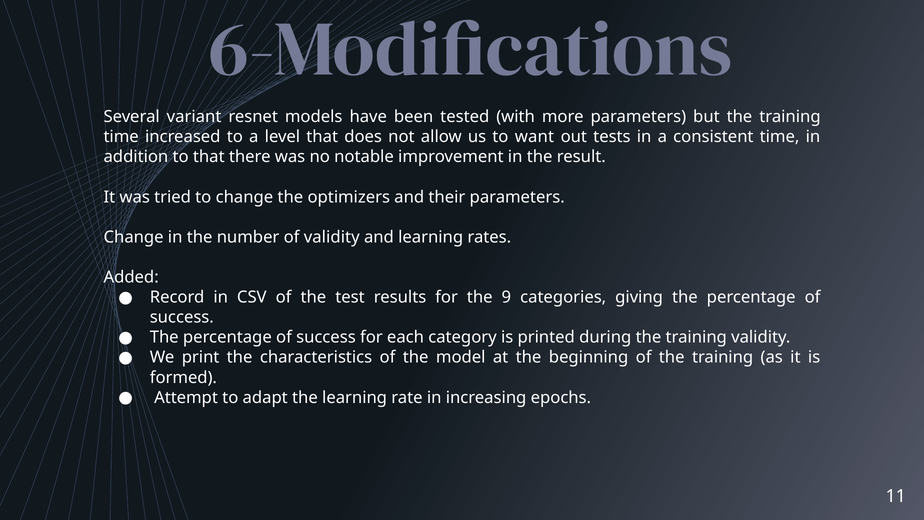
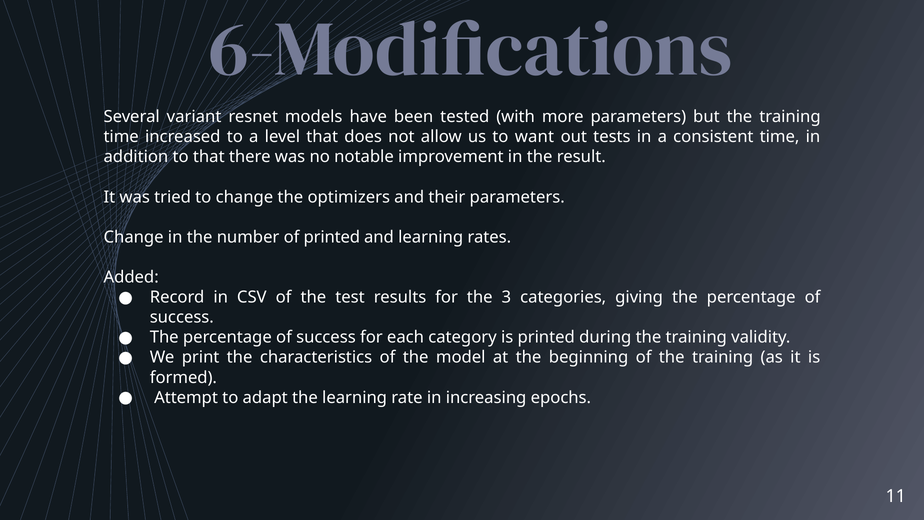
of validity: validity -> printed
9: 9 -> 3
